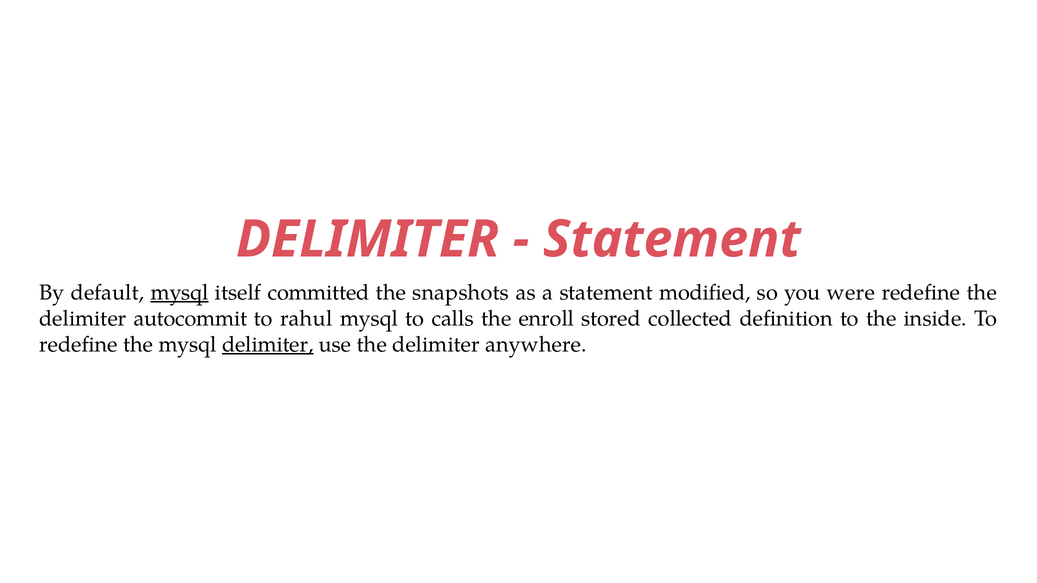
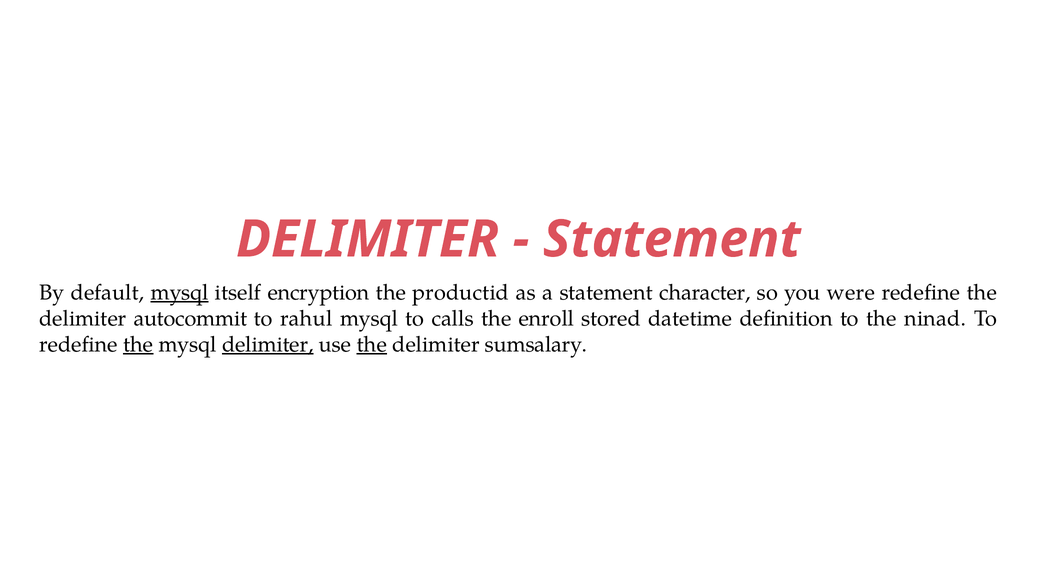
committed: committed -> encryption
snapshots: snapshots -> productid
modified: modified -> character
collected: collected -> datetime
inside: inside -> ninad
the at (138, 345) underline: none -> present
the at (372, 345) underline: none -> present
anywhere: anywhere -> sumsalary
